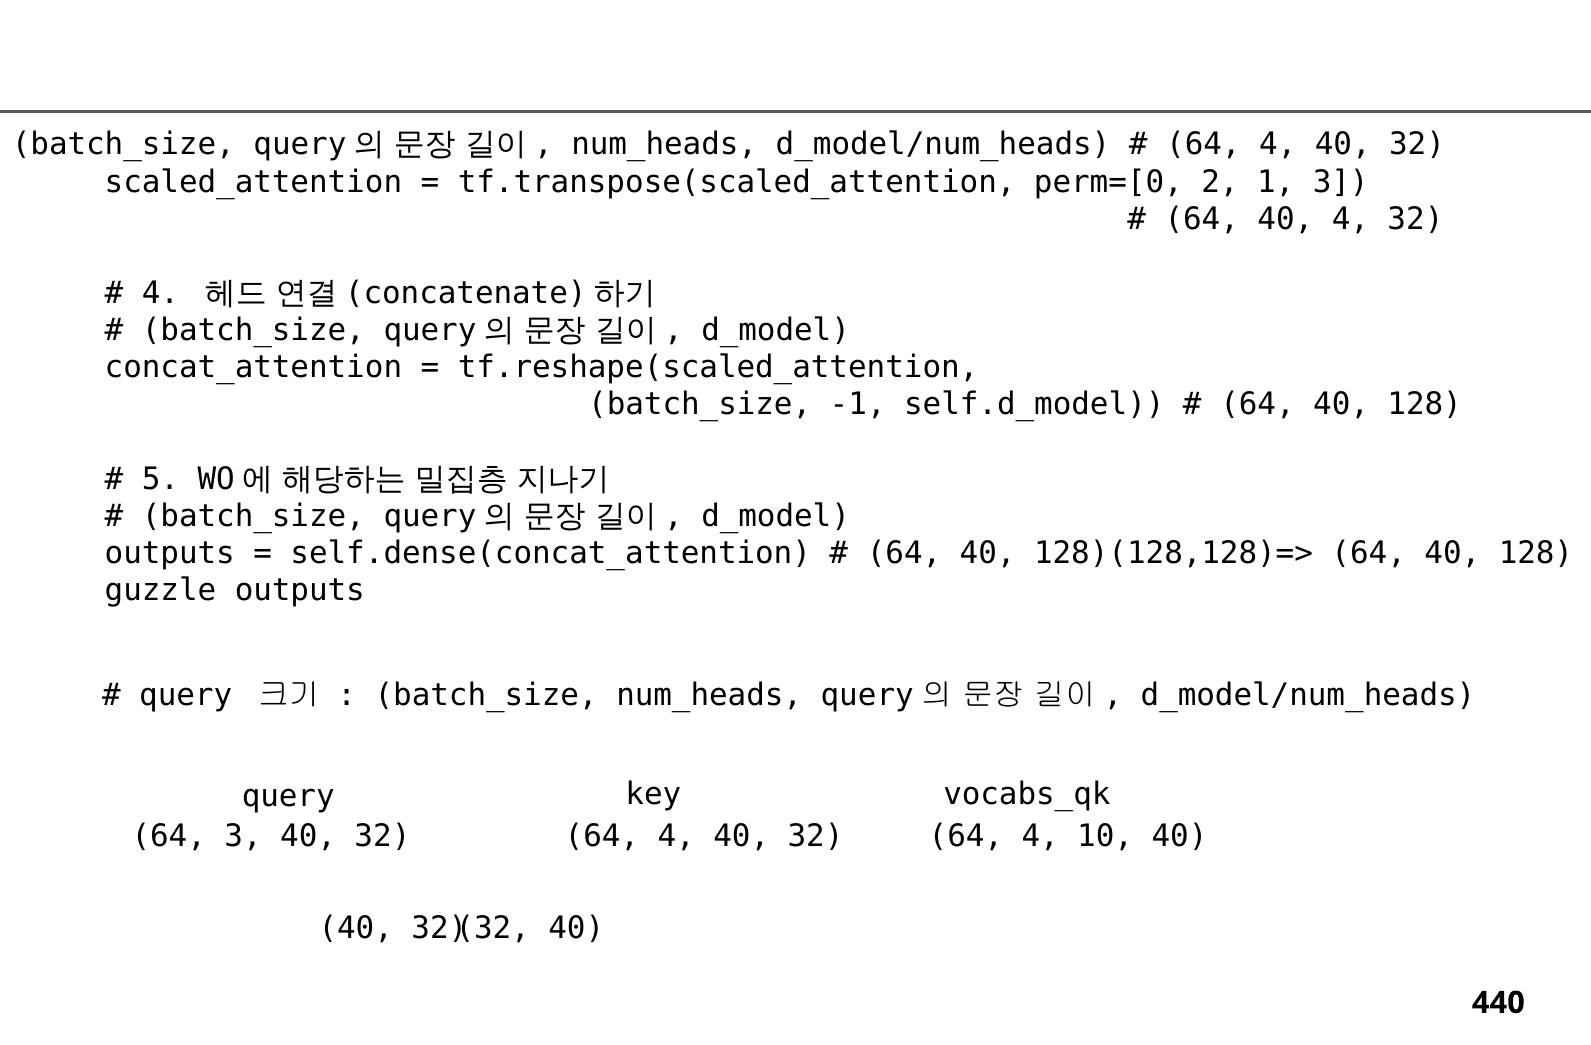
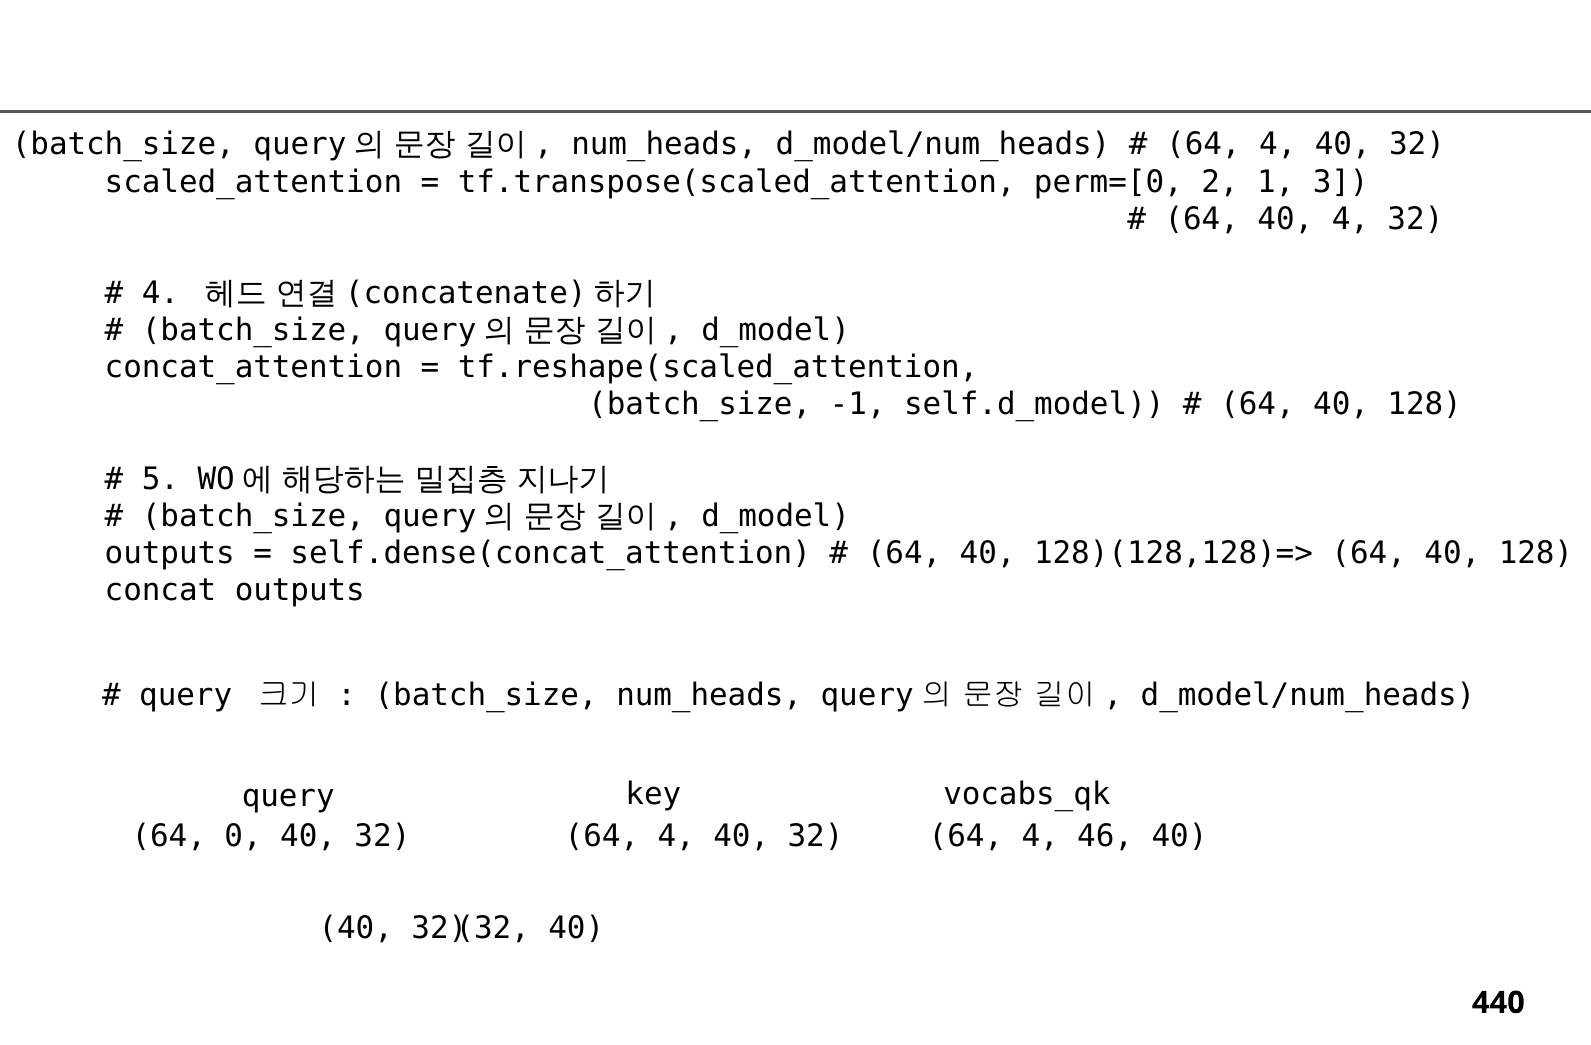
guzzle: guzzle -> concat
64 3: 3 -> 0
10: 10 -> 46
